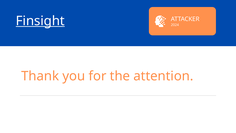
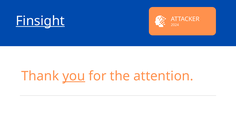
you underline: none -> present
